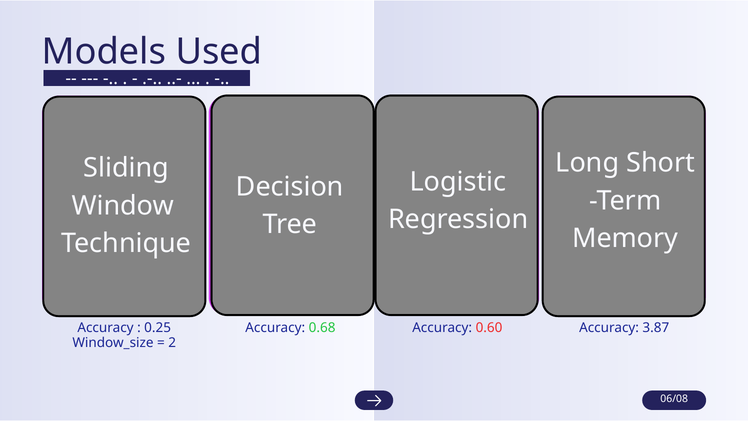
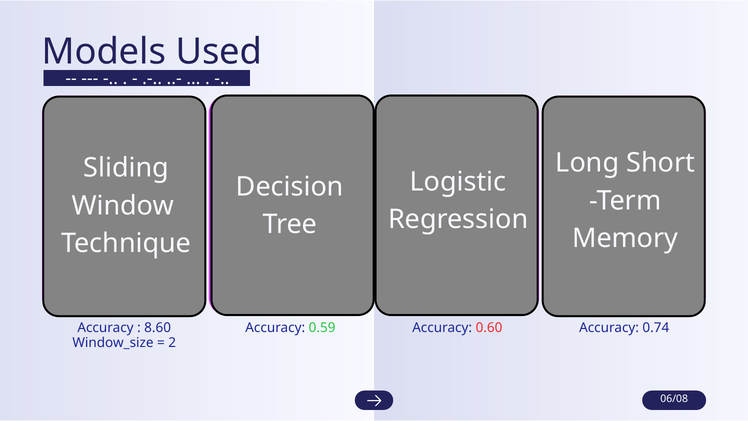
0.25: 0.25 -> 8.60
0.68: 0.68 -> 0.59
3.87: 3.87 -> 0.74
